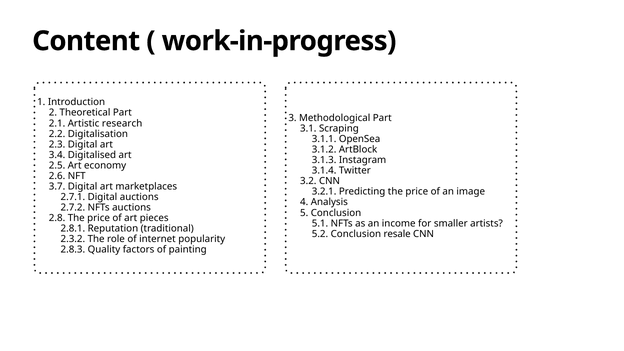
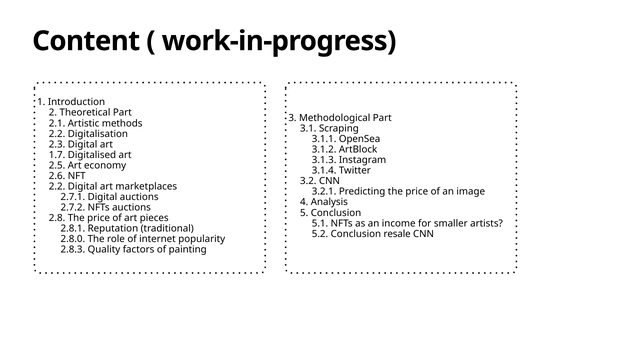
research: research -> methods
3.4: 3.4 -> 1.7
3.7 at (57, 186): 3.7 -> 2.2
2.3.2: 2.3.2 -> 2.8.0
